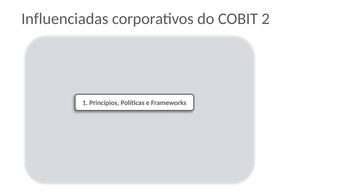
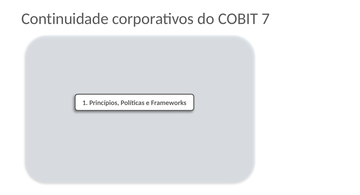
Influenciadas: Influenciadas -> Continuidade
2: 2 -> 7
